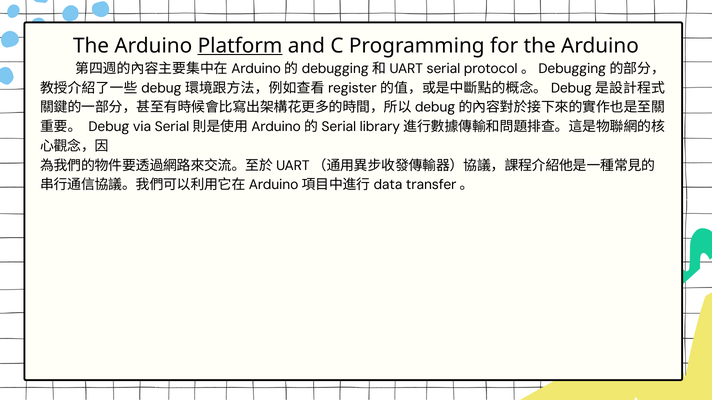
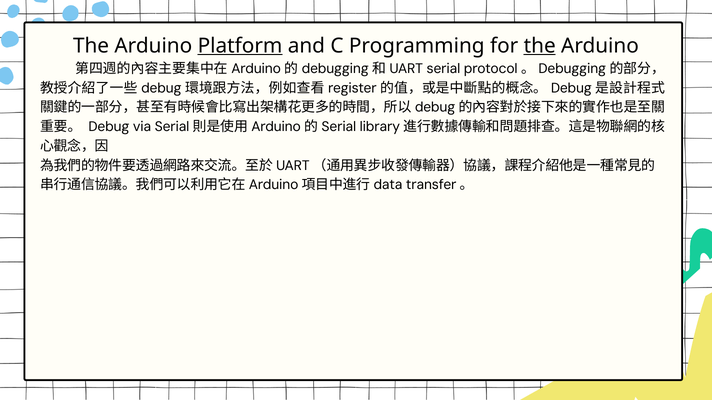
the at (540, 46) underline: none -> present
